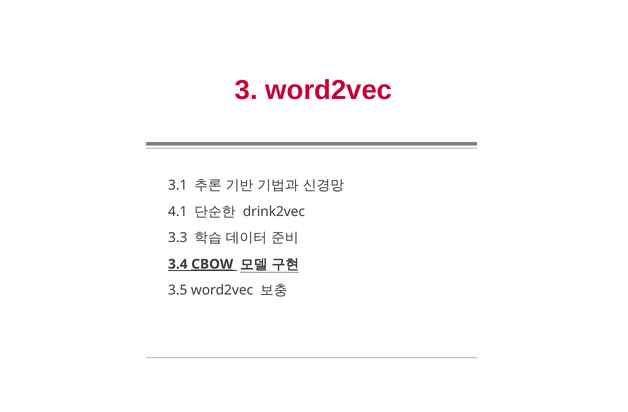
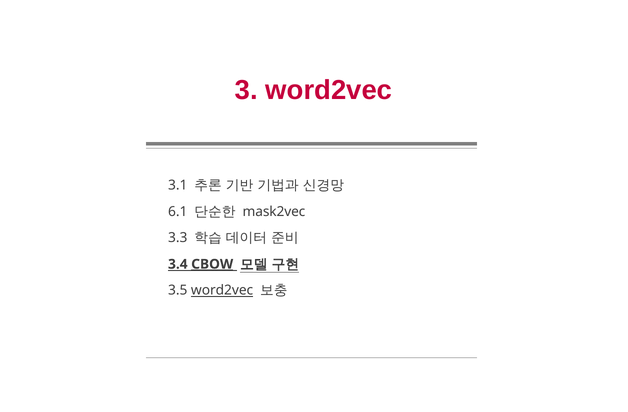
4.1: 4.1 -> 6.1
drink2vec: drink2vec -> mask2vec
word2vec at (222, 291) underline: none -> present
